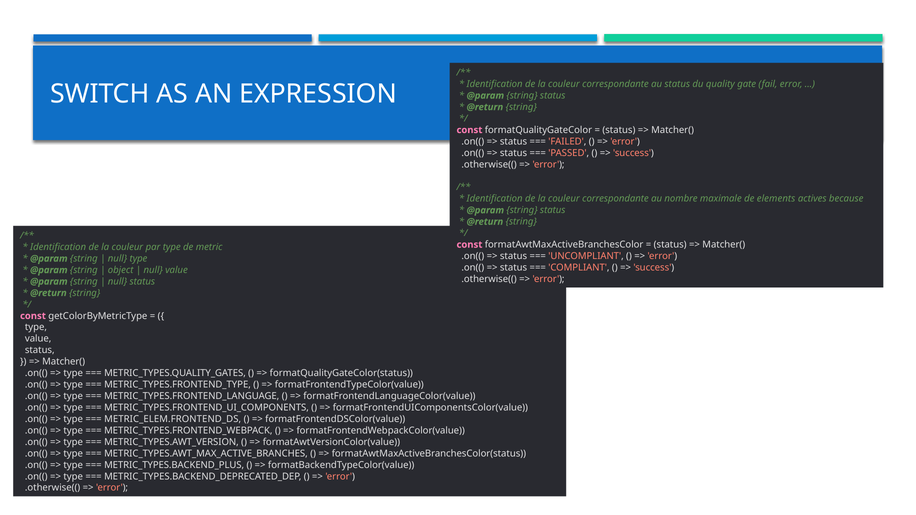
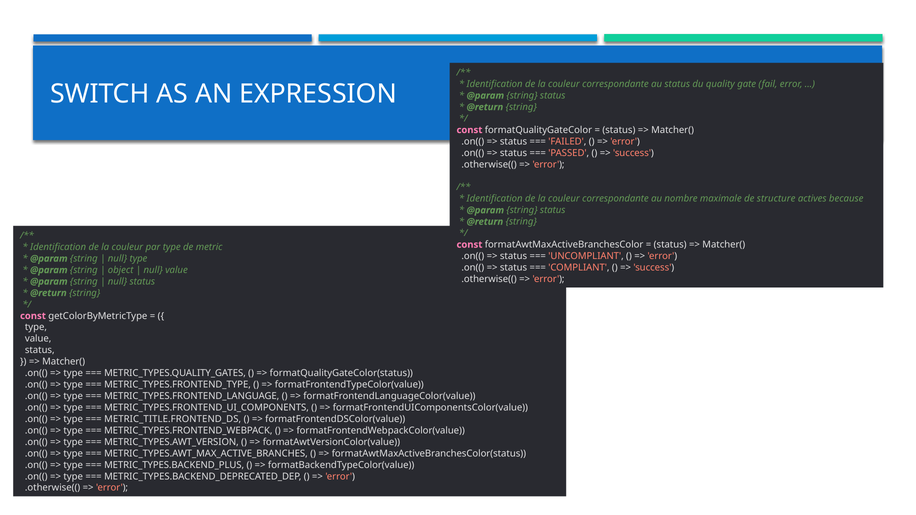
elements: elements -> structure
METRIC_ELEM.FRONTEND_DS: METRIC_ELEM.FRONTEND_DS -> METRIC_TITLE.FRONTEND_DS
